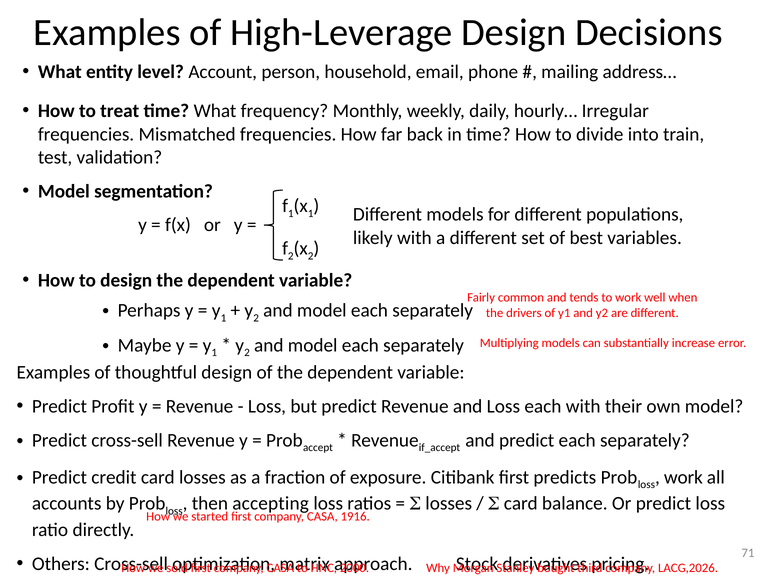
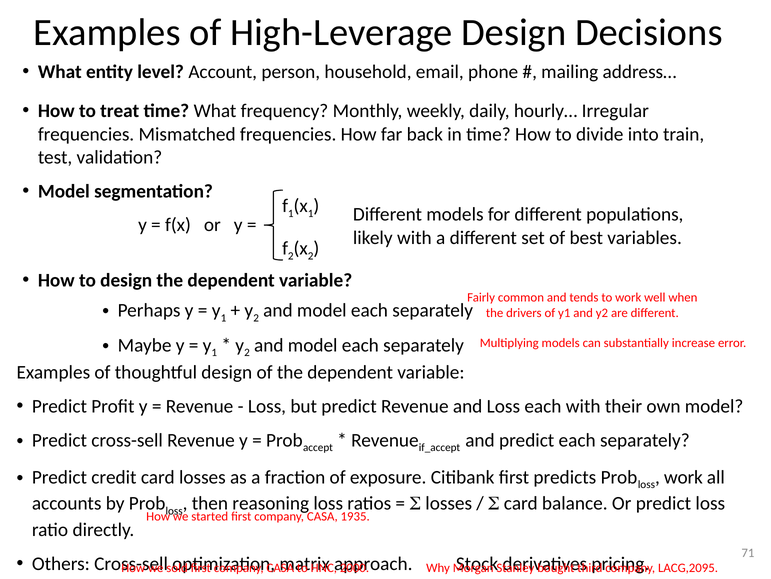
accepting: accepting -> reasoning
1916: 1916 -> 1935
LACG,2026: LACG,2026 -> LACG,2095
